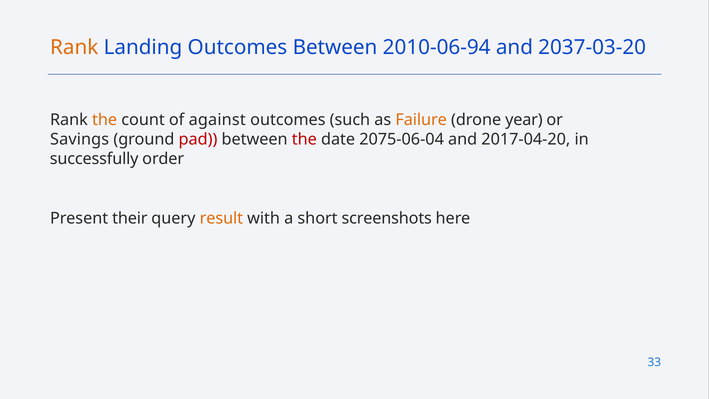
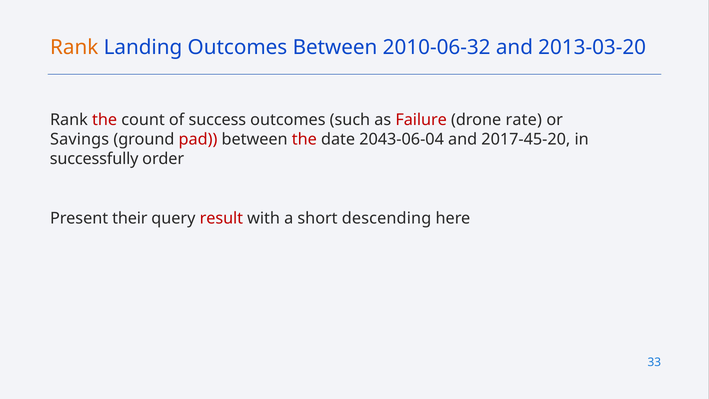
2010-06-94: 2010-06-94 -> 2010-06-32
2037-03-20: 2037-03-20 -> 2013-03-20
the at (105, 120) colour: orange -> red
against: against -> success
Failure colour: orange -> red
year: year -> rate
2075-06-04: 2075-06-04 -> 2043-06-04
2017-04-20: 2017-04-20 -> 2017-45-20
result colour: orange -> red
screenshots: screenshots -> descending
